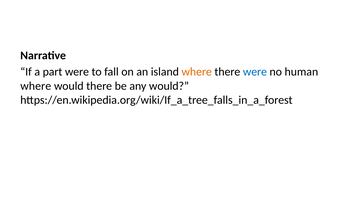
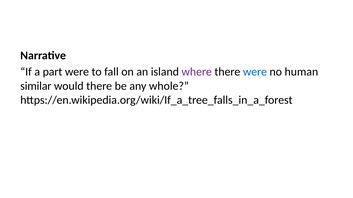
where at (197, 72) colour: orange -> purple
where at (36, 86): where -> similar
any would: would -> whole
